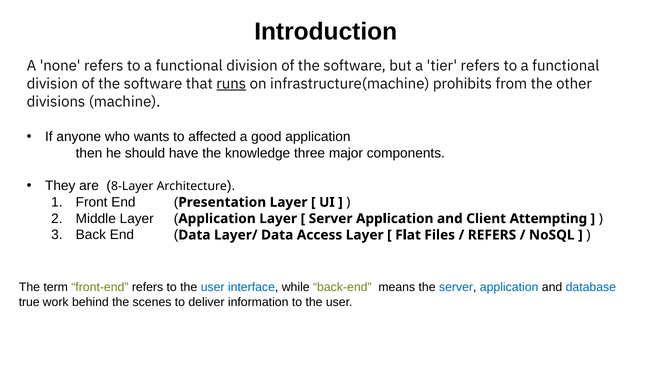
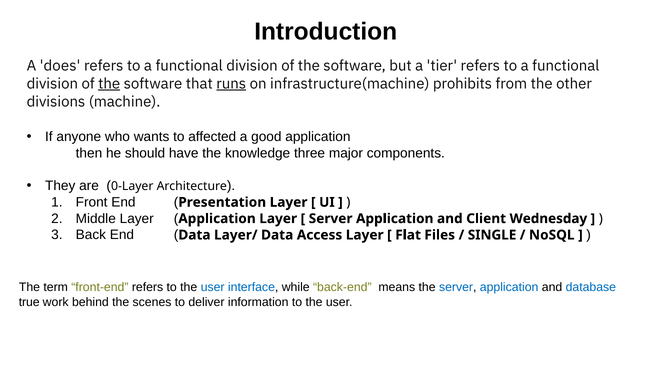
none: none -> does
the at (109, 84) underline: none -> present
8-Layer: 8-Layer -> 0-Layer
Attempting: Attempting -> Wednesday
REFERS at (492, 235): REFERS -> SINGLE
